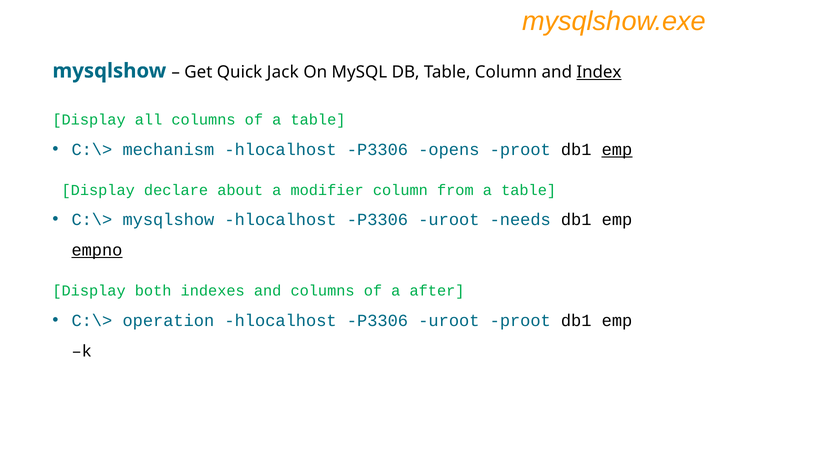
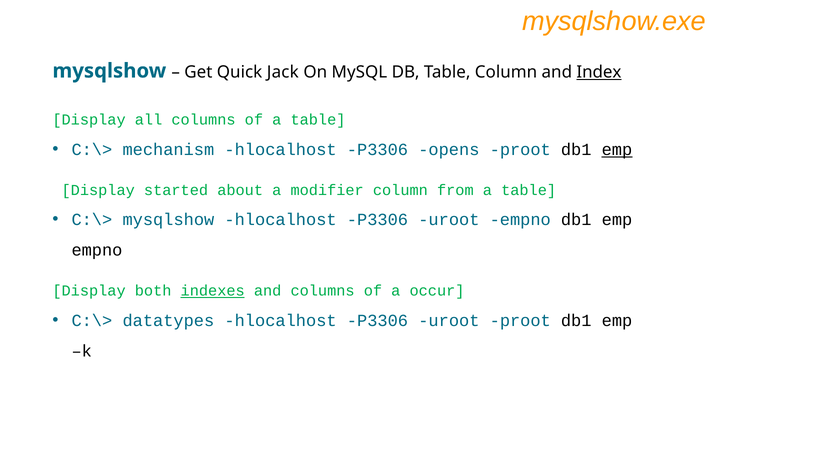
declare: declare -> started
uroot needs: needs -> empno
empno at (97, 250) underline: present -> none
indexes underline: none -> present
after: after -> occur
operation: operation -> datatypes
